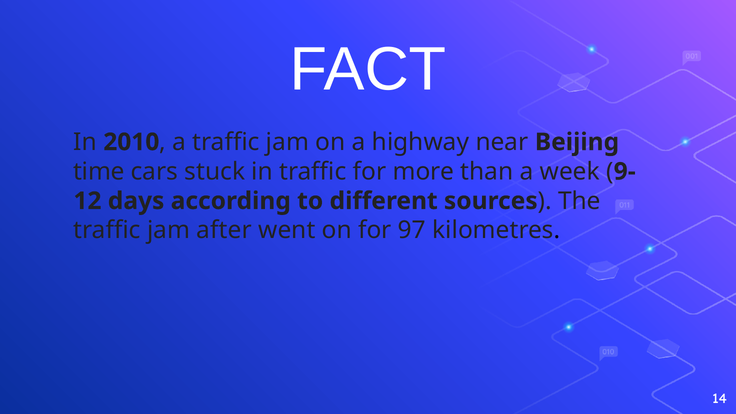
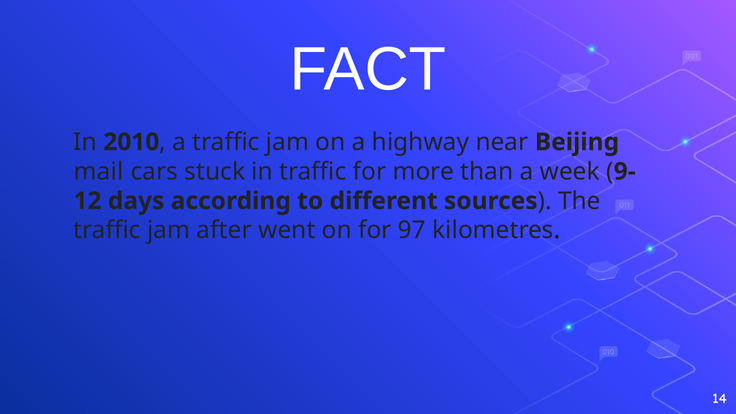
time: time -> mail
